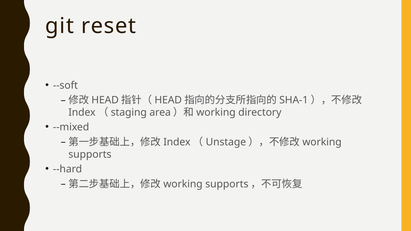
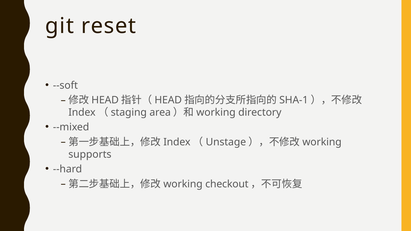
supports at (227, 184): supports -> checkout
